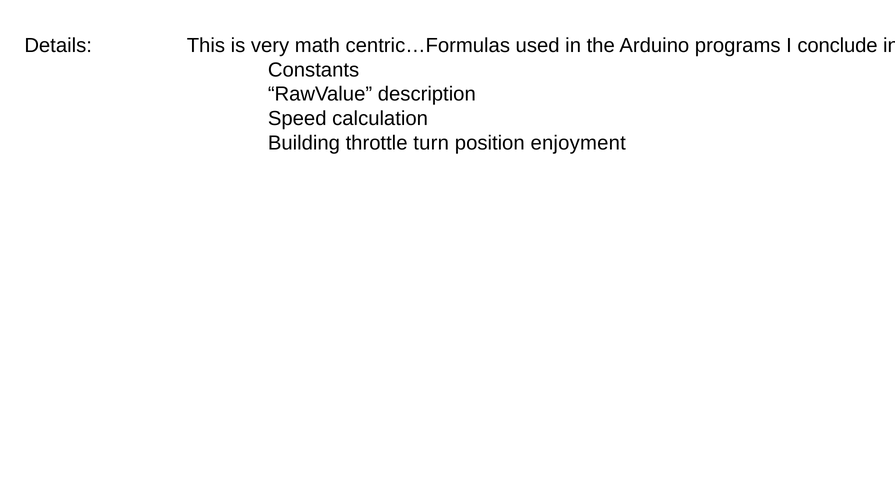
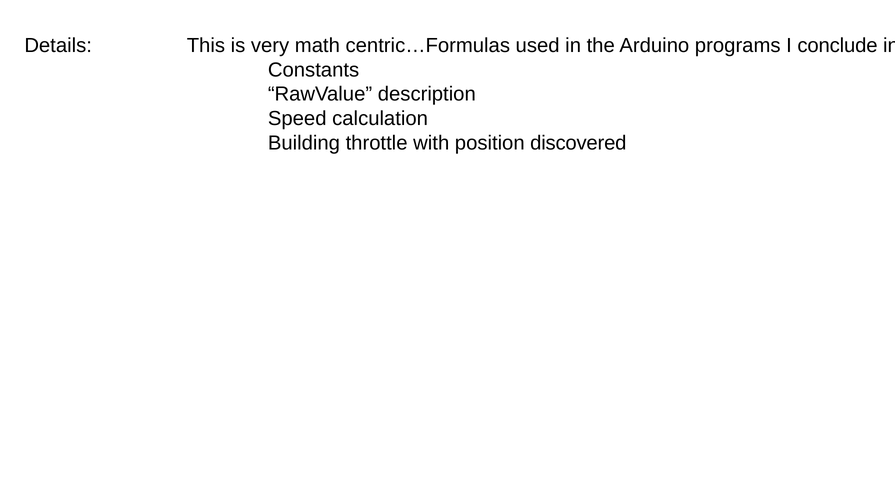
turn: turn -> with
enjoyment: enjoyment -> discovered
